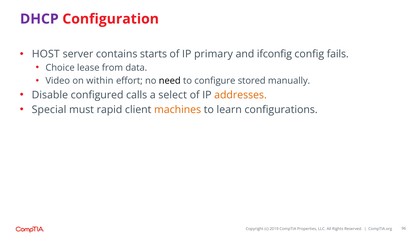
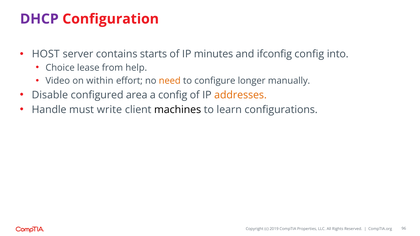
primary: primary -> minutes
fails: fails -> into
data: data -> help
need colour: black -> orange
stored: stored -> longer
calls: calls -> area
a select: select -> config
Special: Special -> Handle
rapid: rapid -> write
machines colour: orange -> black
